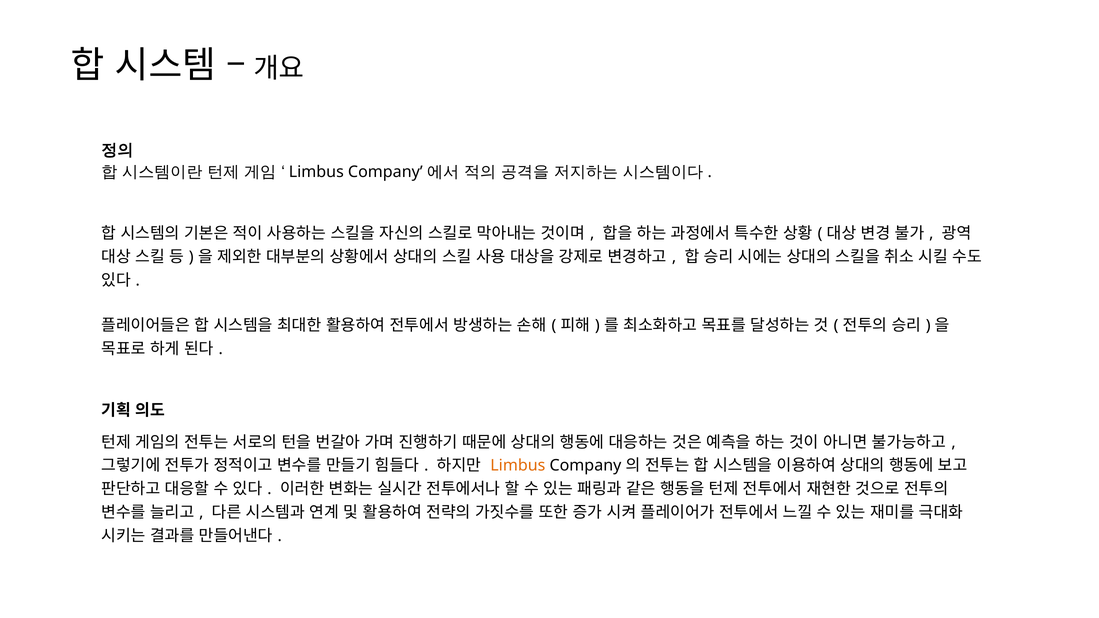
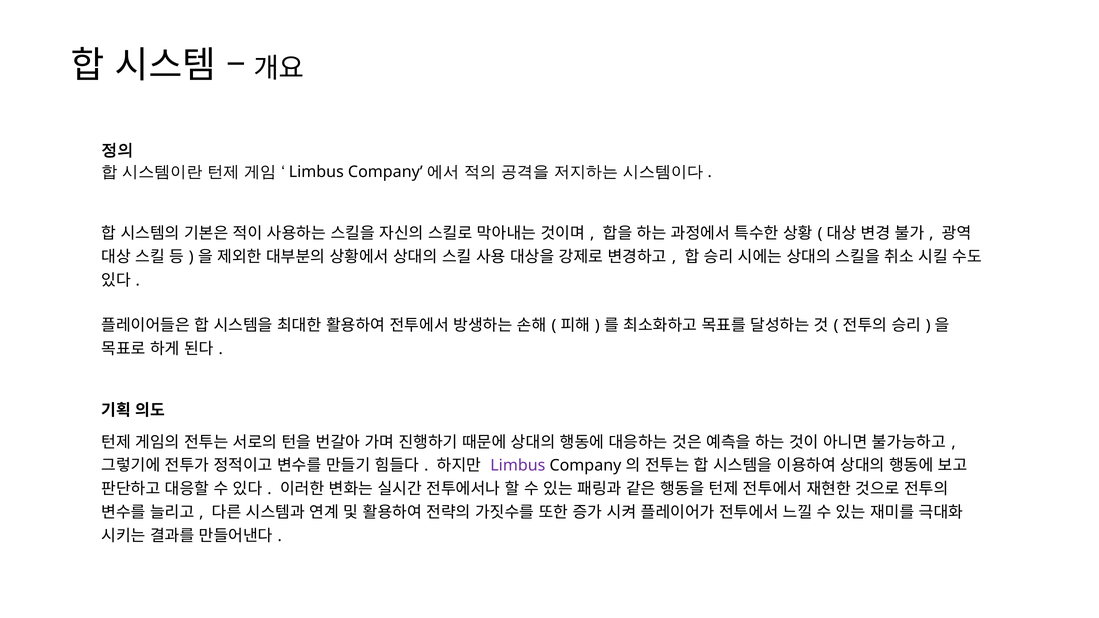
Limbus at (518, 466) colour: orange -> purple
